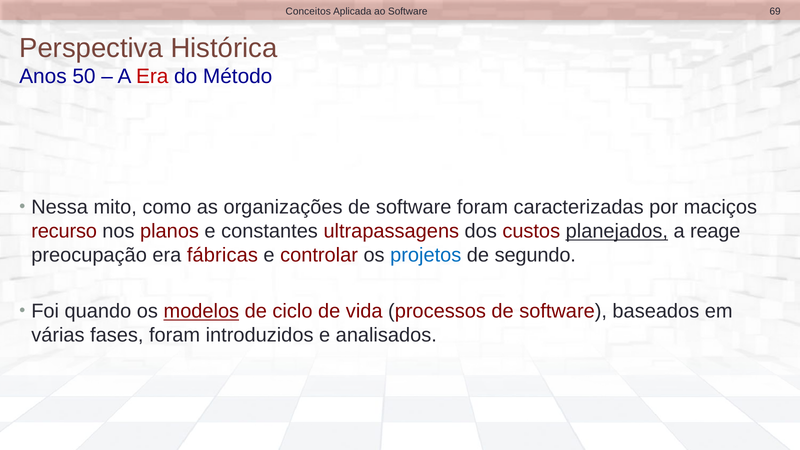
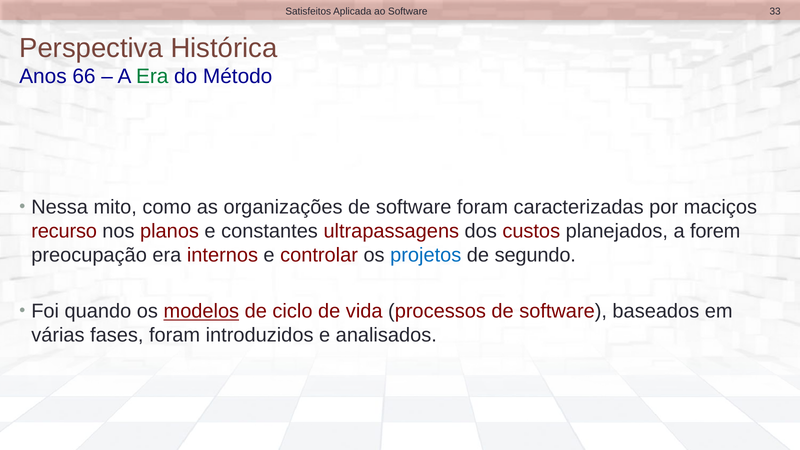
Conceitos: Conceitos -> Satisfeitos
69: 69 -> 33
50: 50 -> 66
Era at (152, 77) colour: red -> green
planejados underline: present -> none
reage: reage -> forem
fábricas: fábricas -> internos
